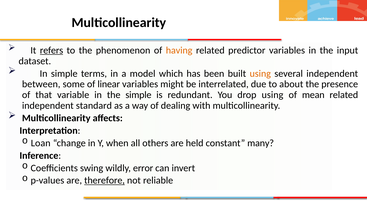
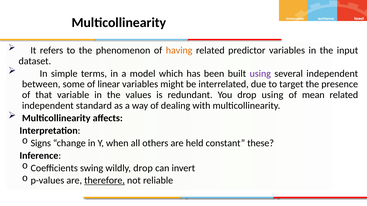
refers underline: present -> none
using at (260, 74) colour: orange -> purple
about: about -> target
the simple: simple -> values
Loan: Loan -> Signs
many: many -> these
wildly error: error -> drop
